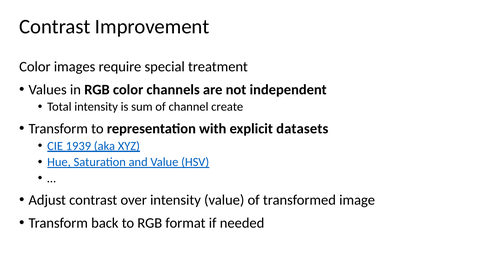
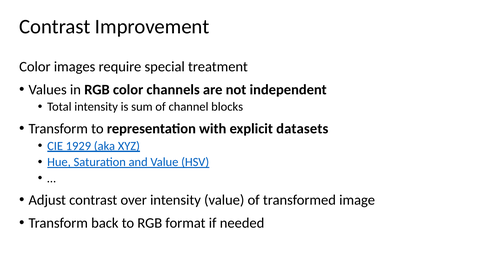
create: create -> blocks
1939: 1939 -> 1929
